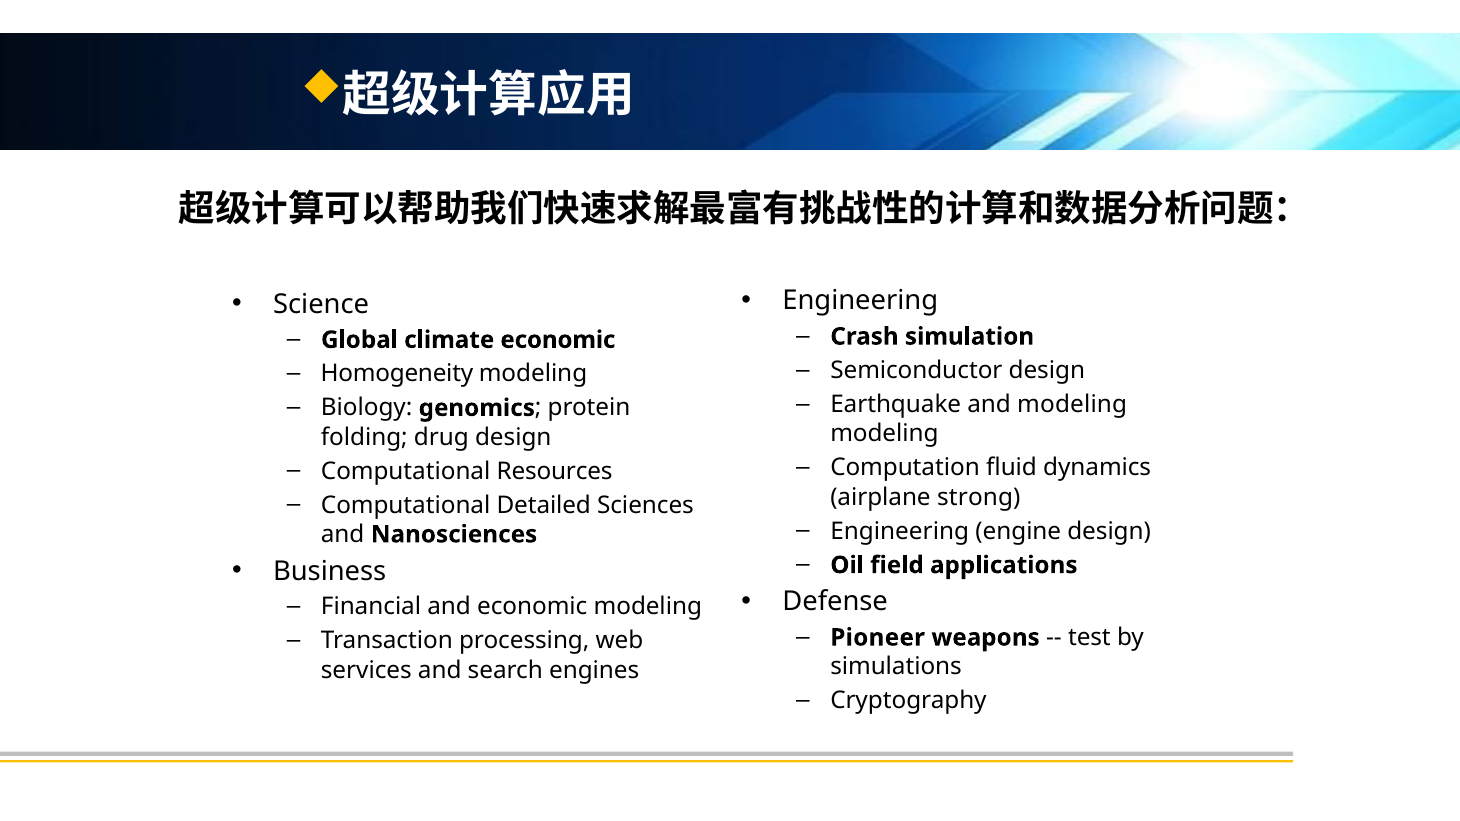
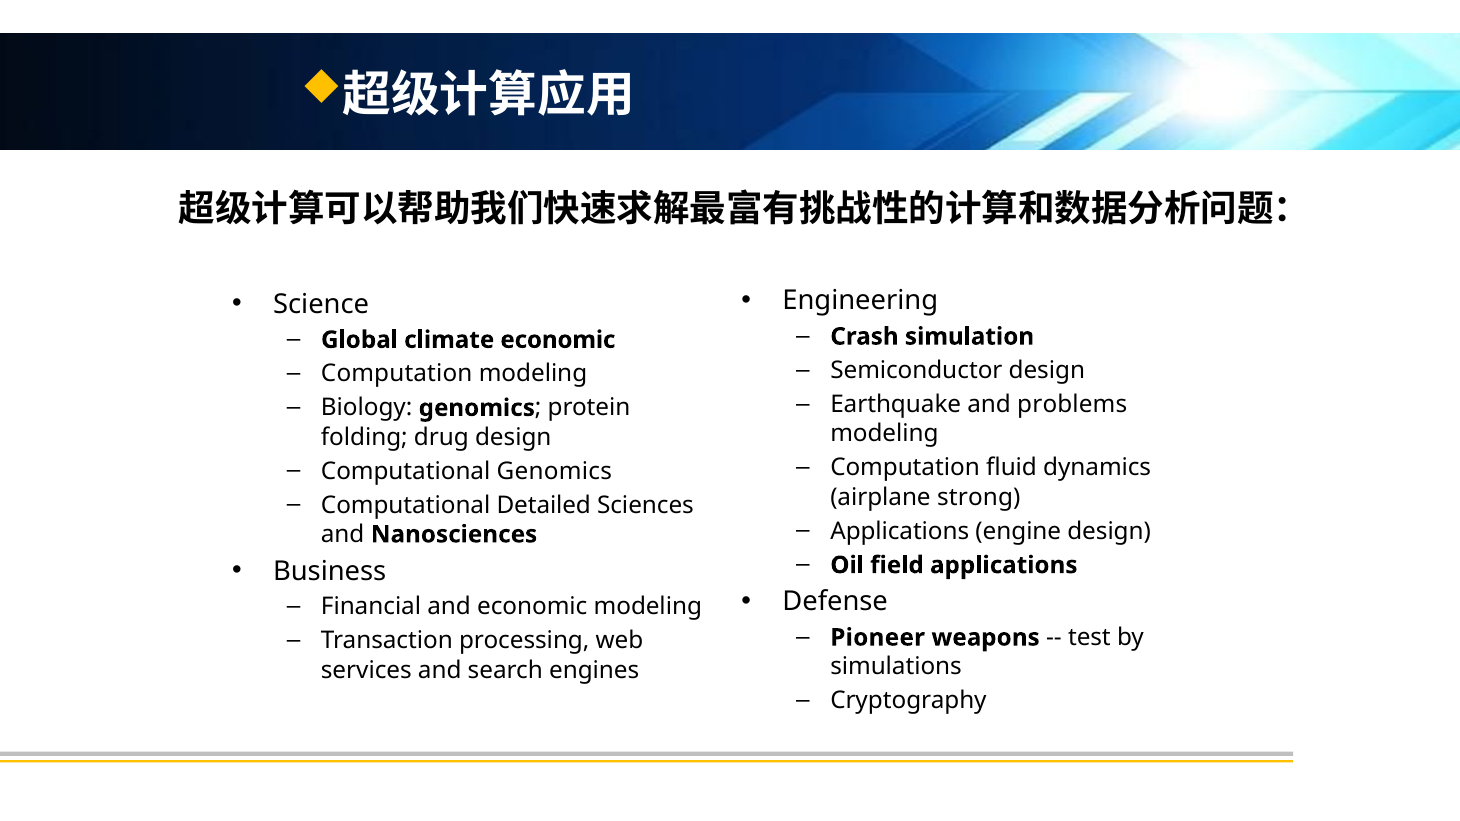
Homogeneity at (397, 374): Homogeneity -> Computation
and modeling: modeling -> problems
Computational Resources: Resources -> Genomics
Engineering at (900, 531): Engineering -> Applications
